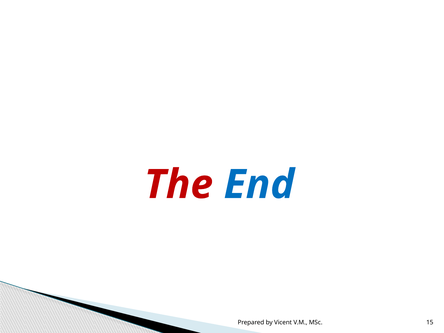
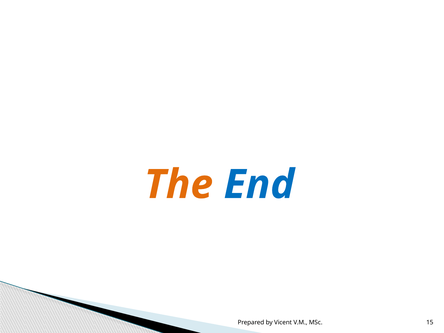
The colour: red -> orange
